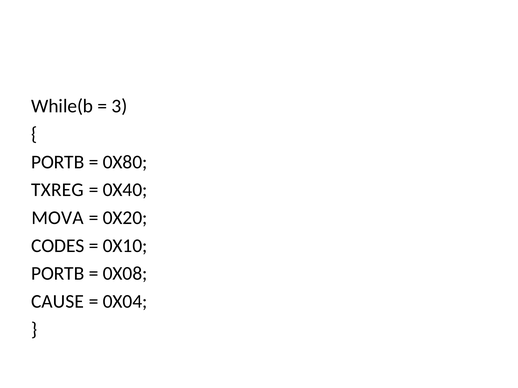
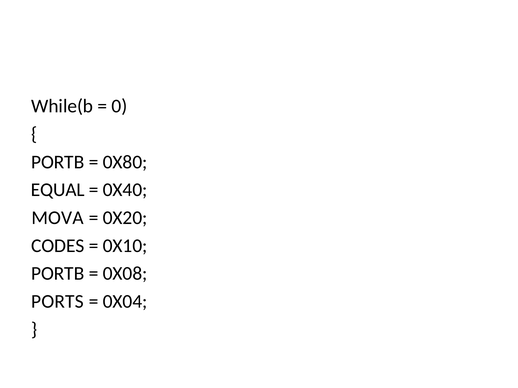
3: 3 -> 0
TXREG: TXREG -> EQUAL
CAUSE: CAUSE -> PORTS
